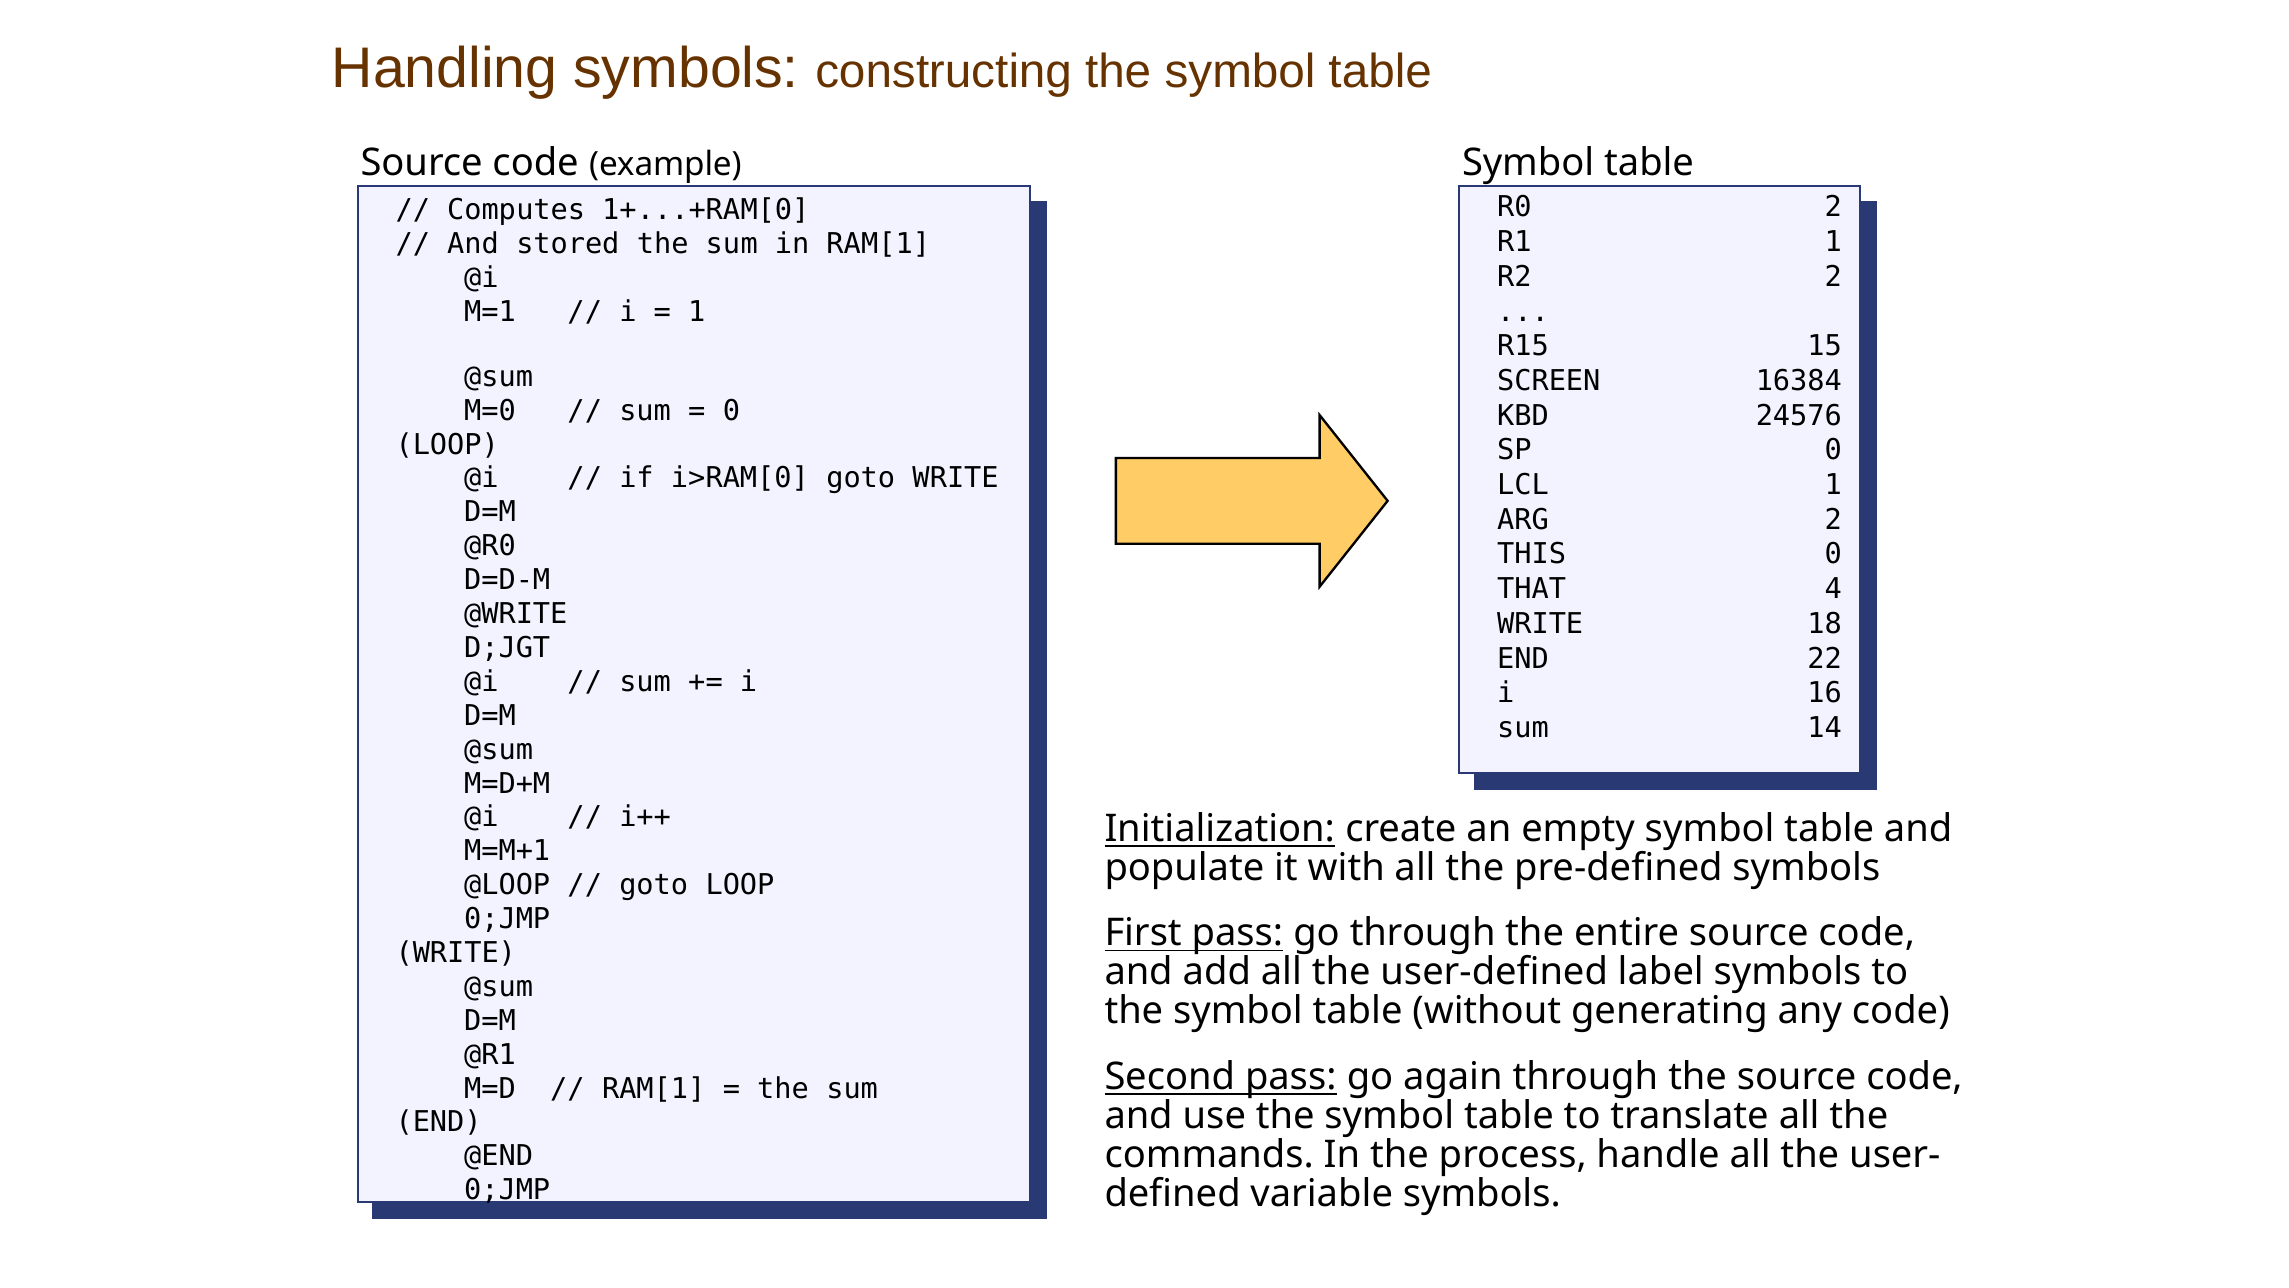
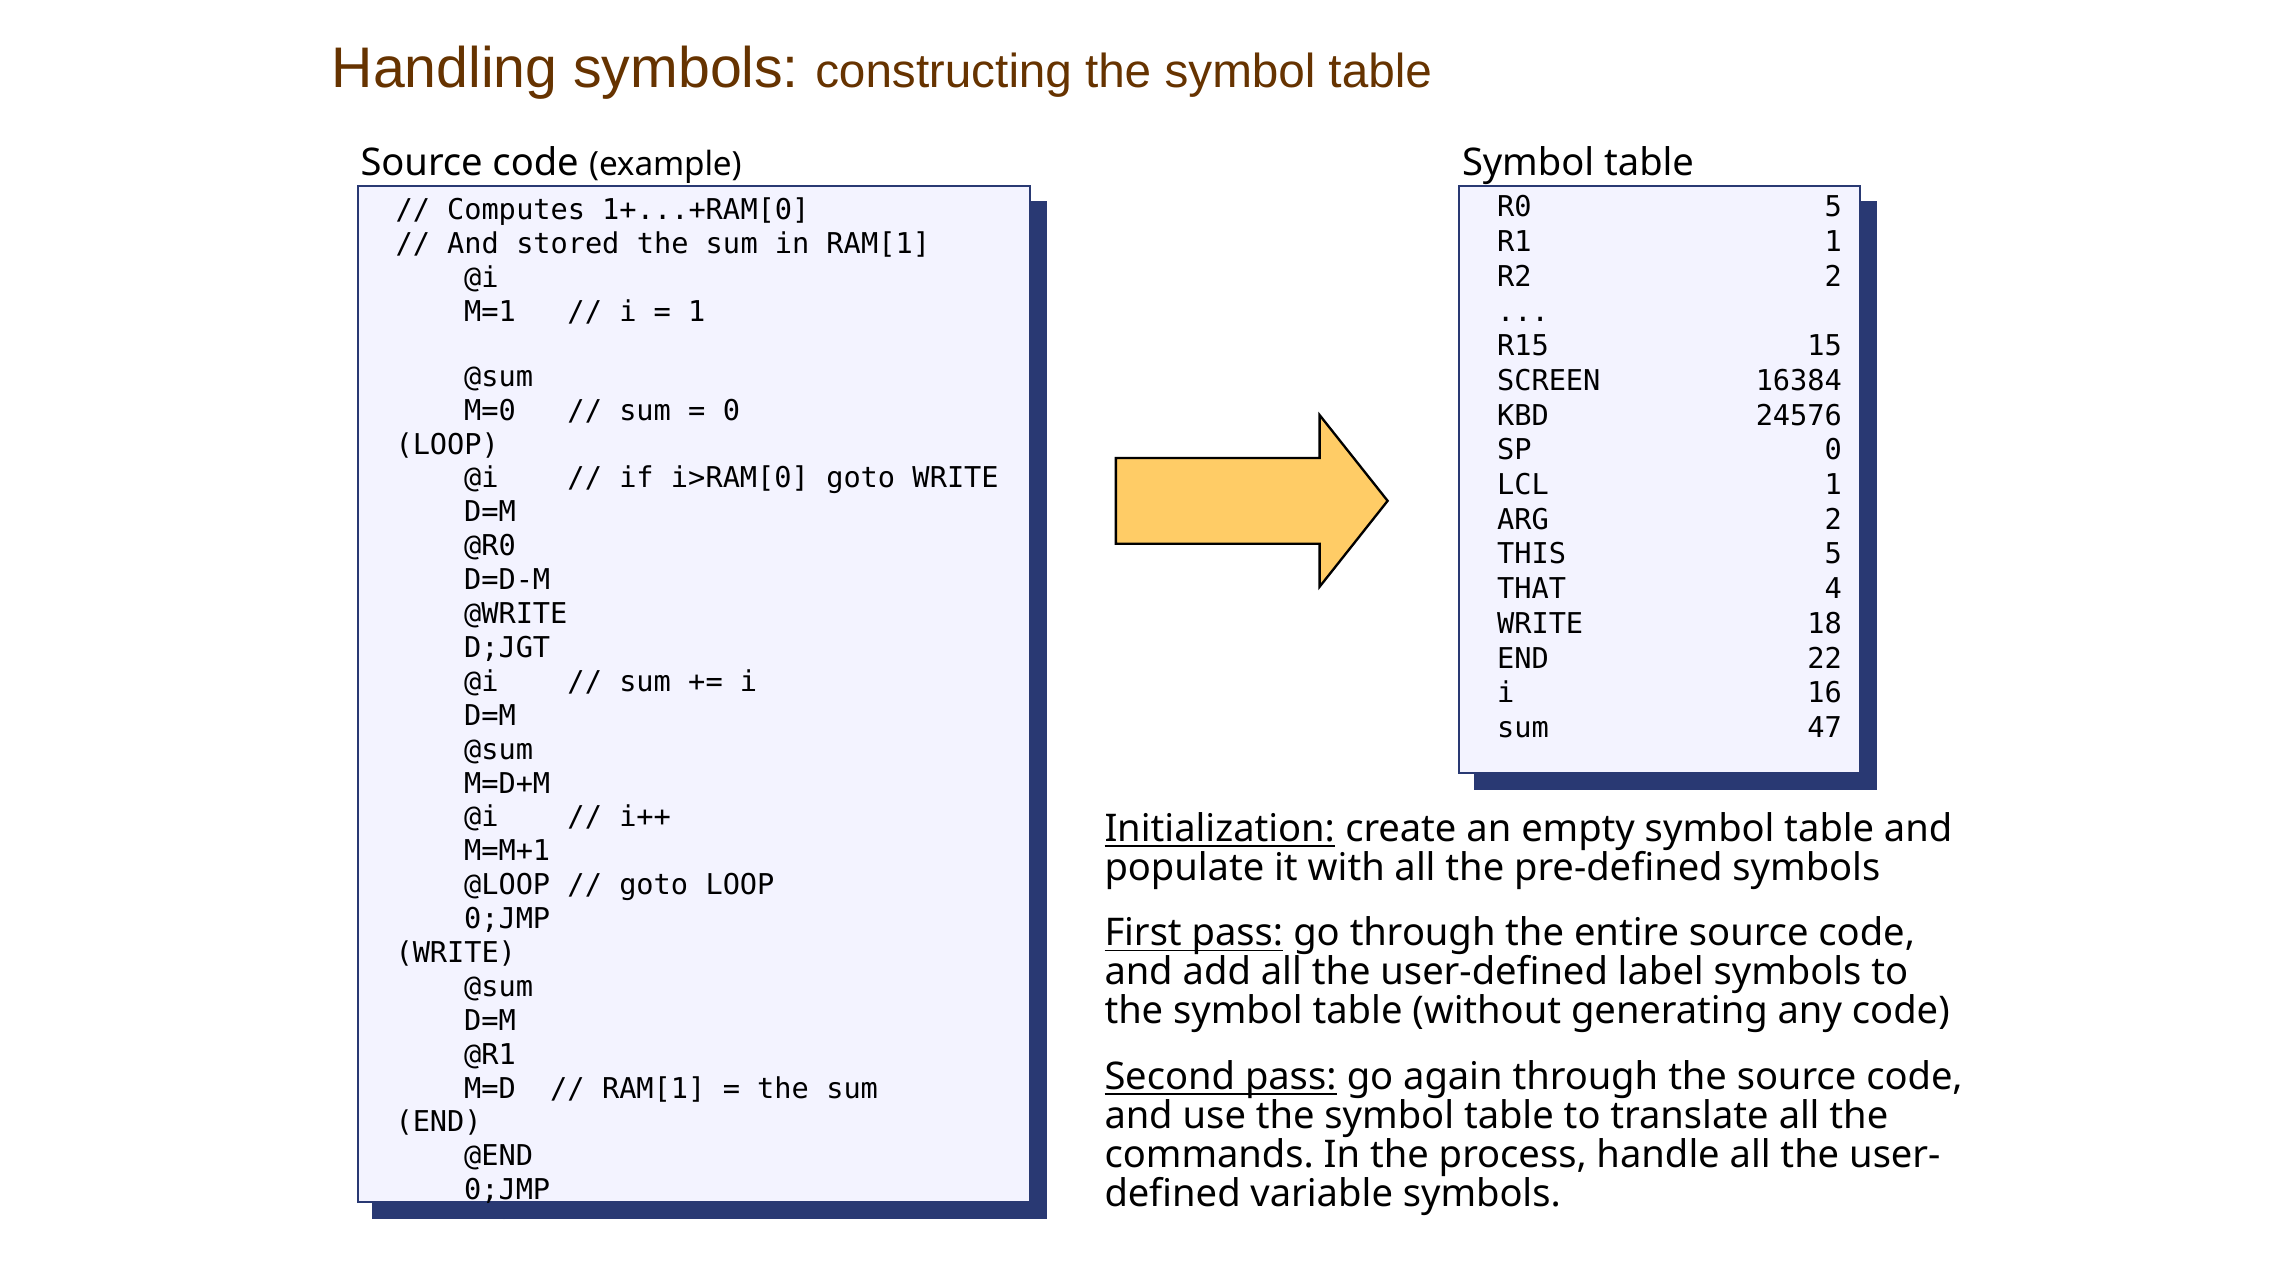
R0 2: 2 -> 5
THIS 0: 0 -> 5
14: 14 -> 47
